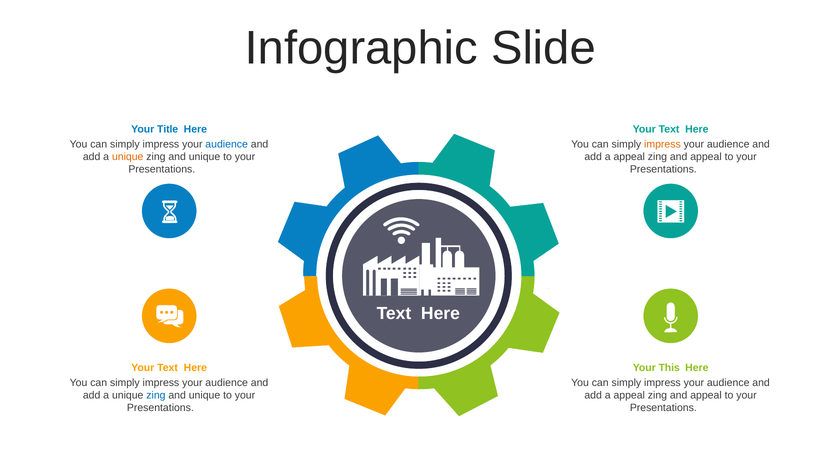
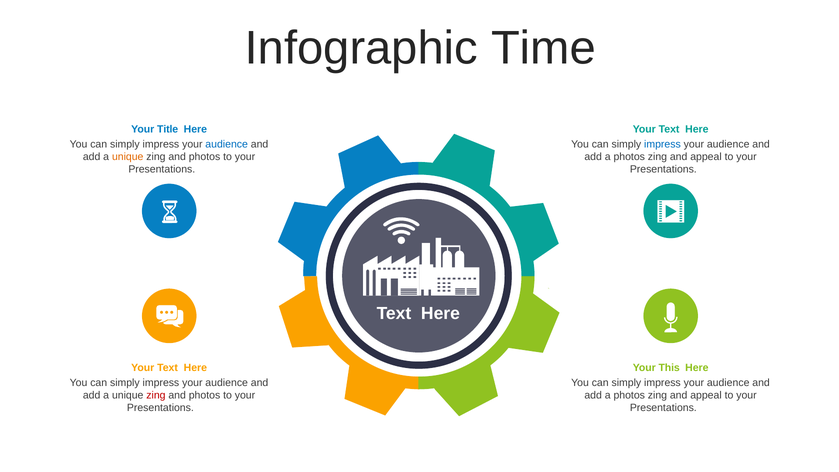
Slide: Slide -> Time
impress at (662, 144) colour: orange -> blue
unique at (205, 157): unique -> photos
appeal at (629, 157): appeal -> photos
zing at (156, 395) colour: blue -> red
unique at (205, 395): unique -> photos
appeal at (629, 395): appeal -> photos
